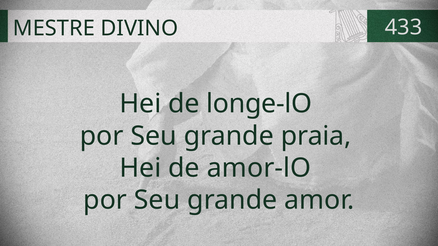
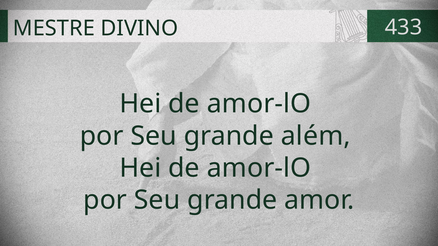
longe-lO at (259, 104): longe-lO -> amor-lO
praia: praia -> além
